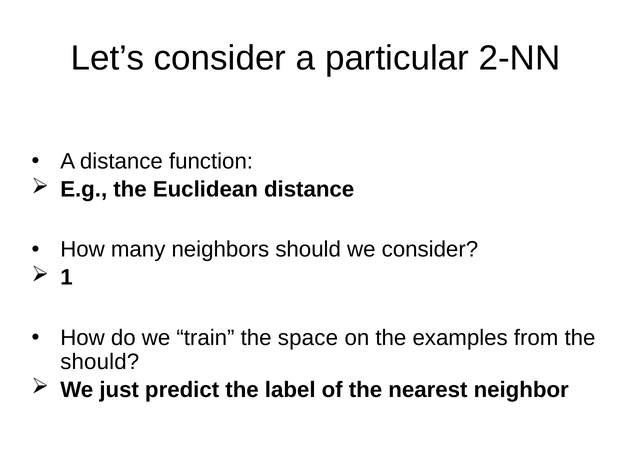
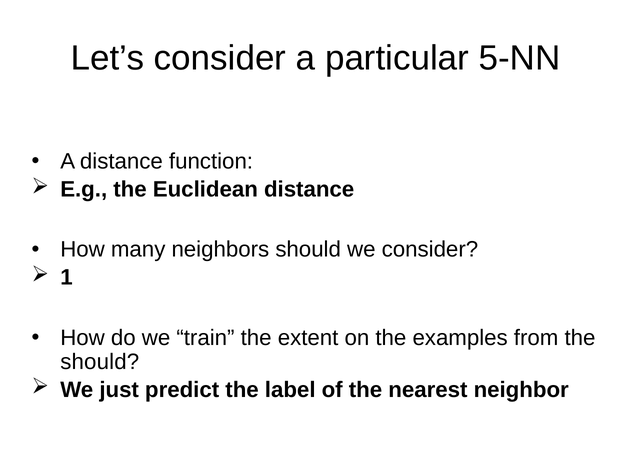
2-NN: 2-NN -> 5-NN
space: space -> extent
